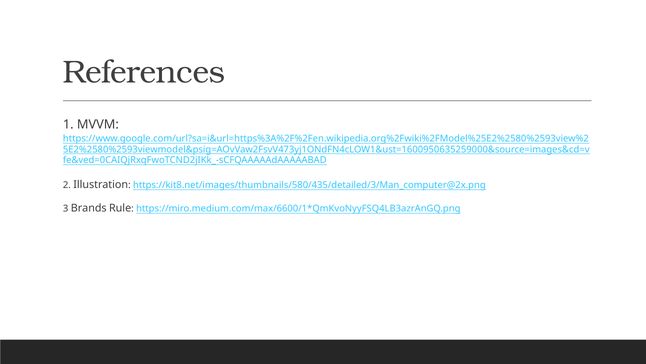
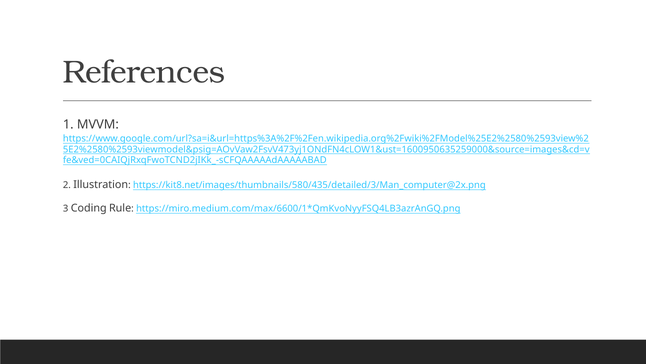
Brands: Brands -> Coding
